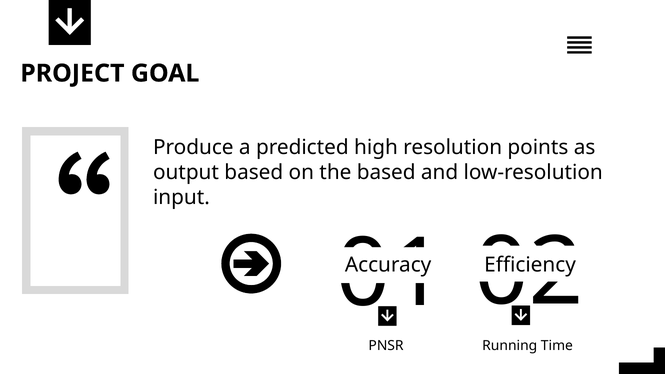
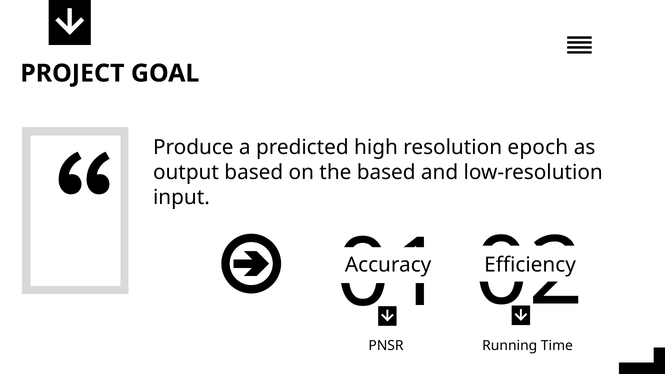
points: points -> epoch
